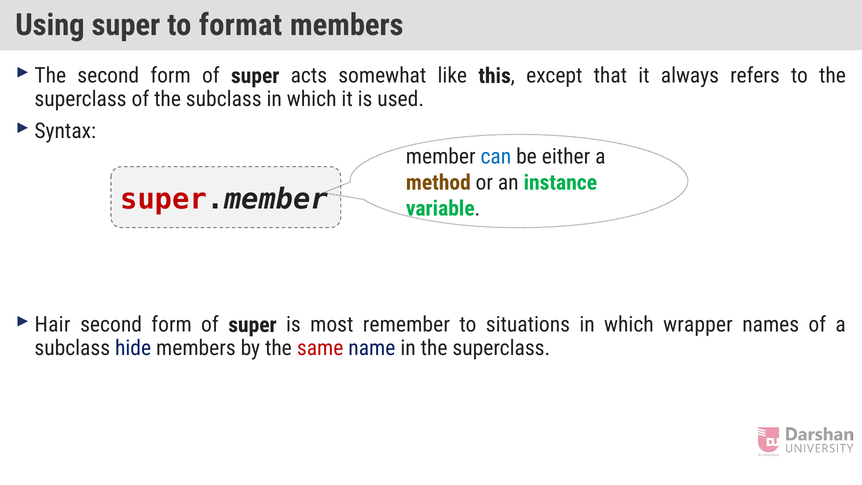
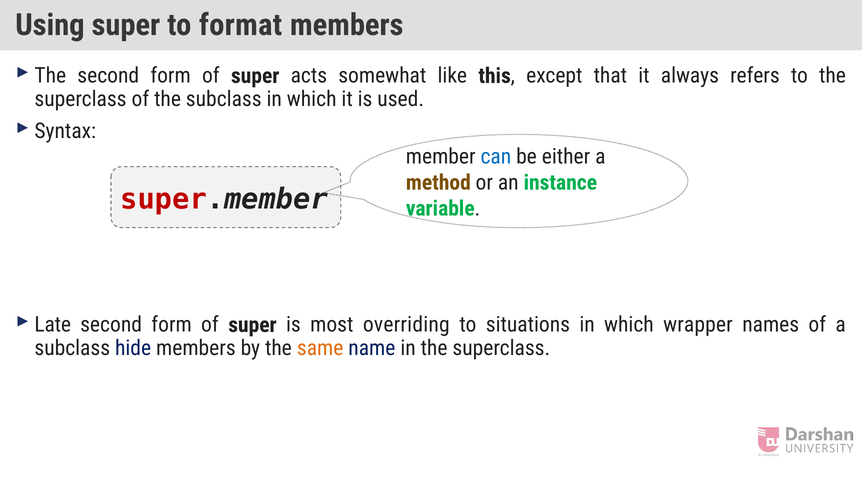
Hair: Hair -> Late
remember: remember -> overriding
same colour: red -> orange
